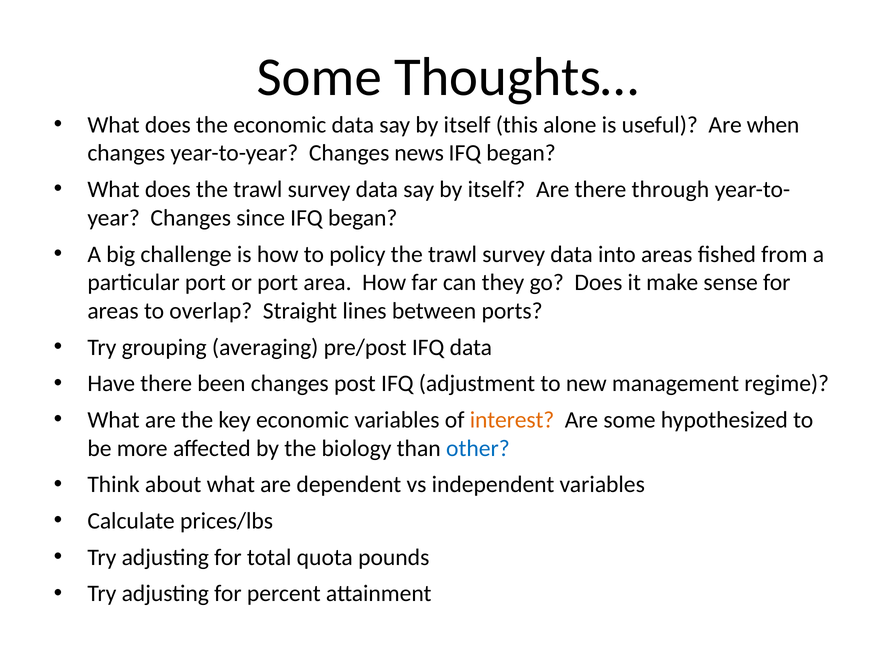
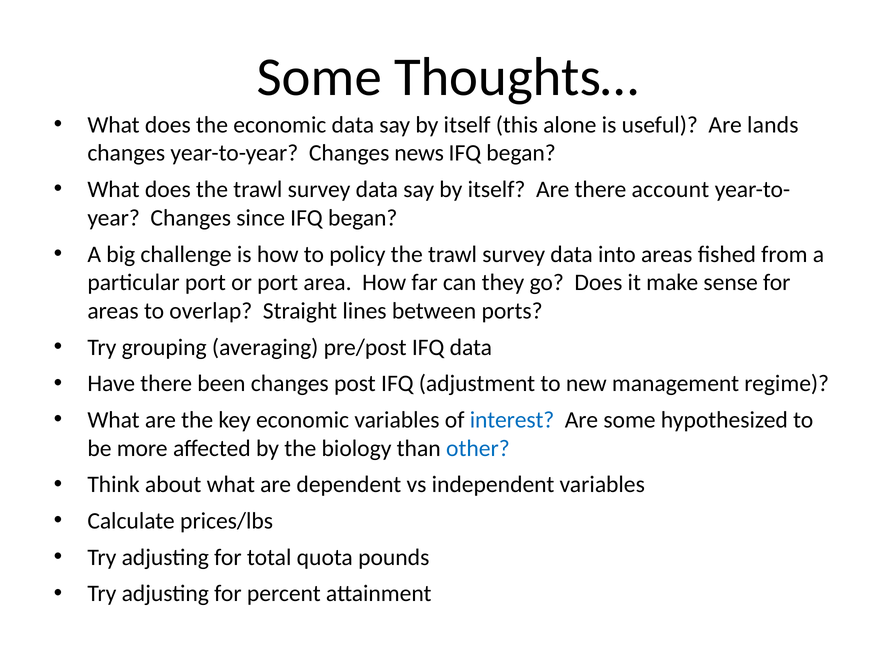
when: when -> lands
through: through -> account
interest colour: orange -> blue
